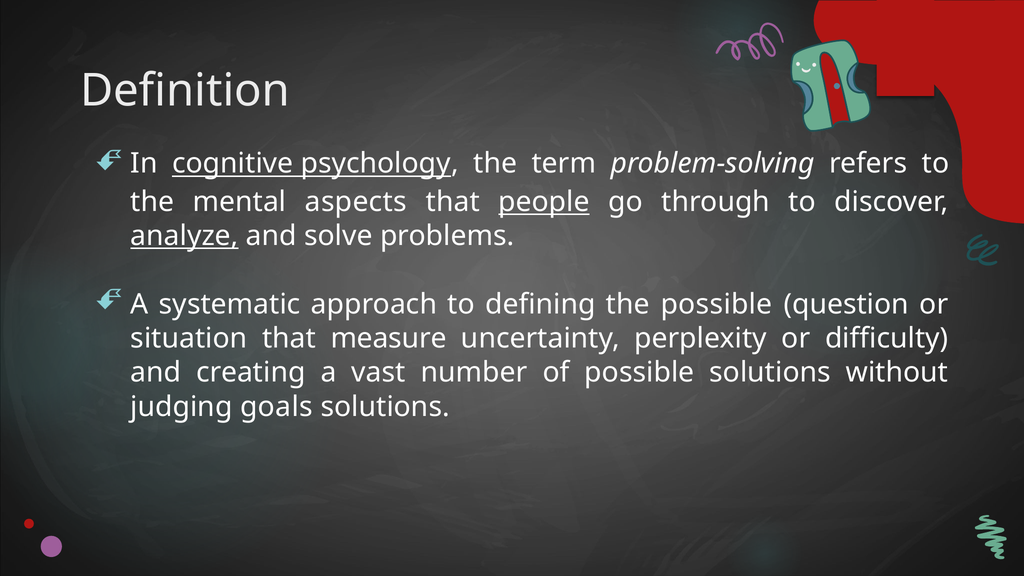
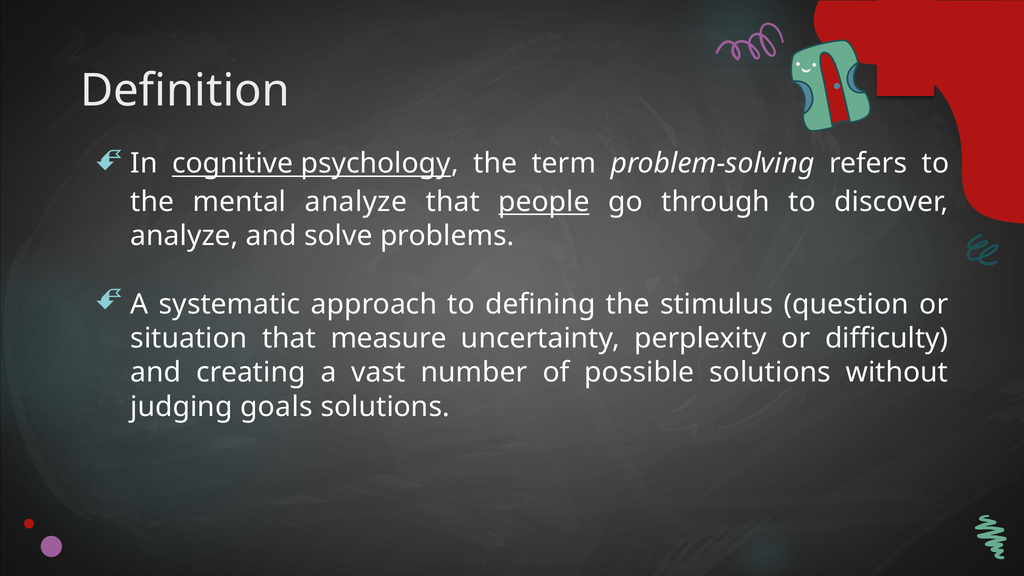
mental aspects: aspects -> analyze
analyze at (185, 236) underline: present -> none
the possible: possible -> stimulus
